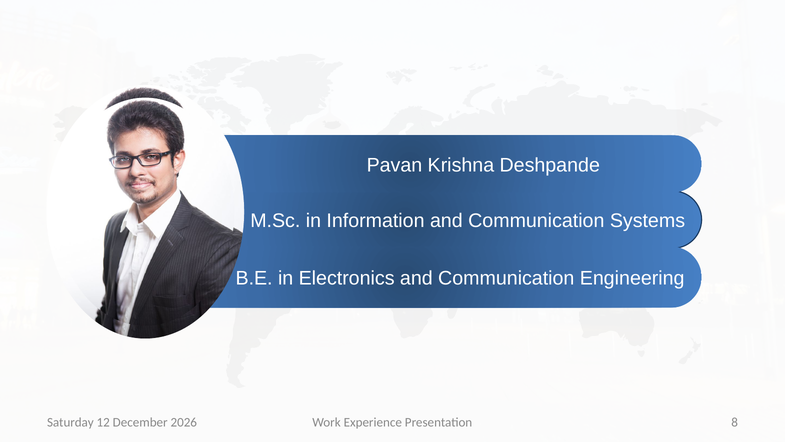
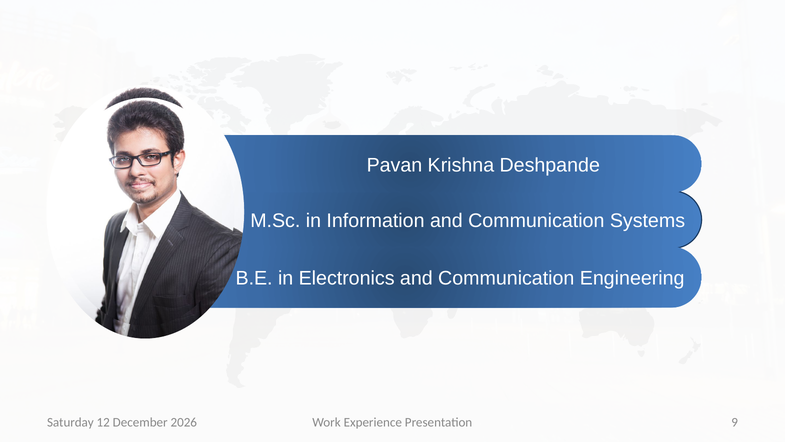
8: 8 -> 9
